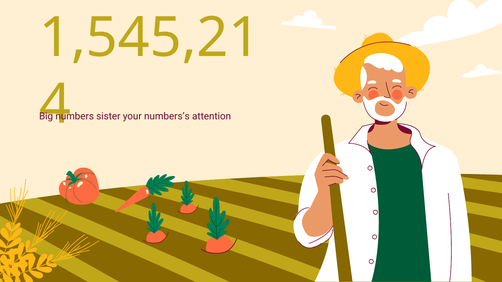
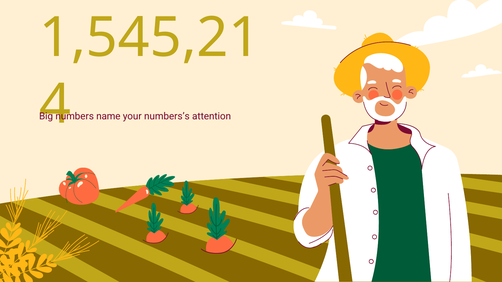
sister: sister -> name
